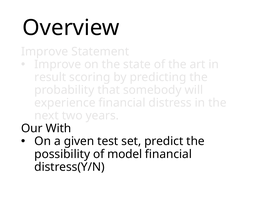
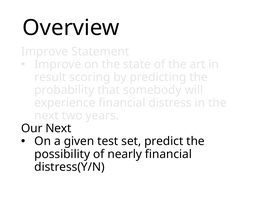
Our With: With -> Next
model: model -> nearly
